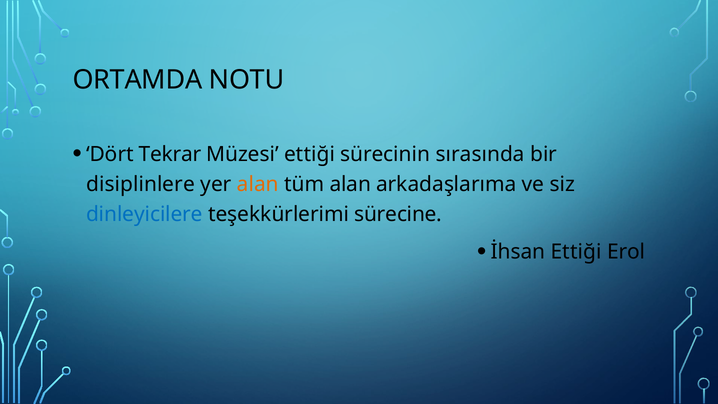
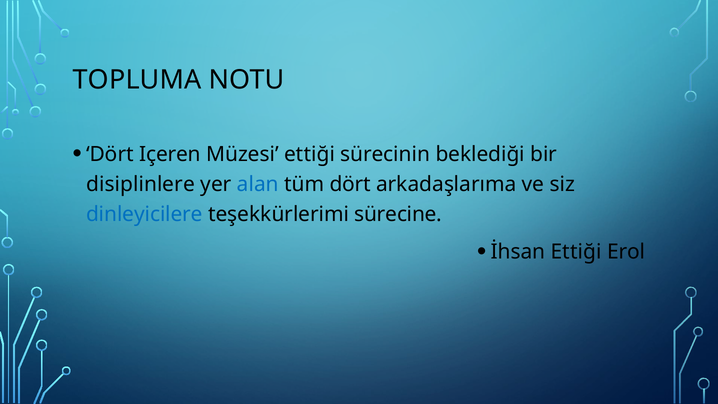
ORTAMDA: ORTAMDA -> TOPLUMA
Tekrar: Tekrar -> Içeren
sırasında: sırasında -> beklediği
alan at (258, 184) colour: orange -> blue
tüm alan: alan -> dört
